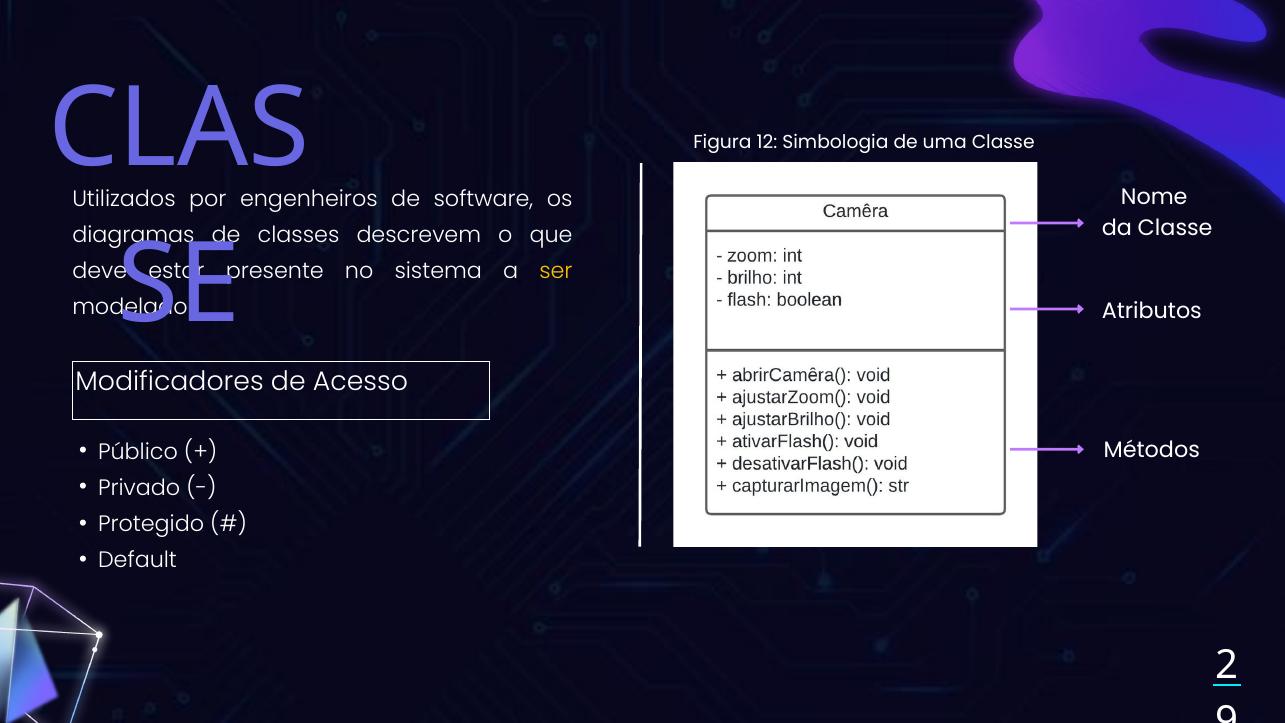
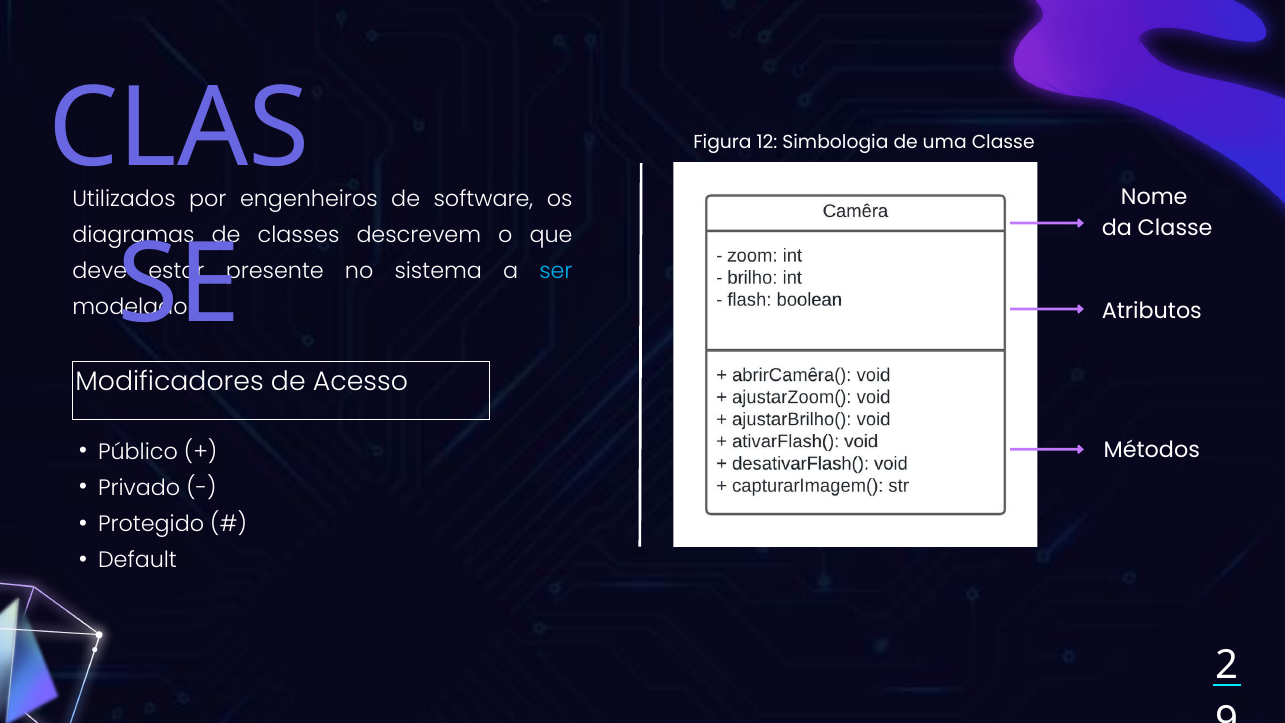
ser colour: yellow -> light blue
